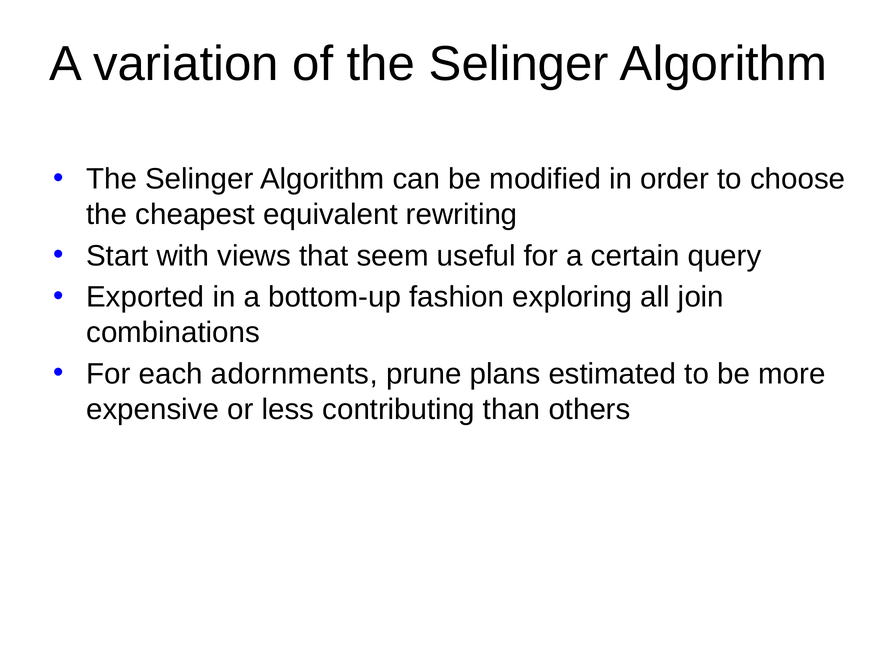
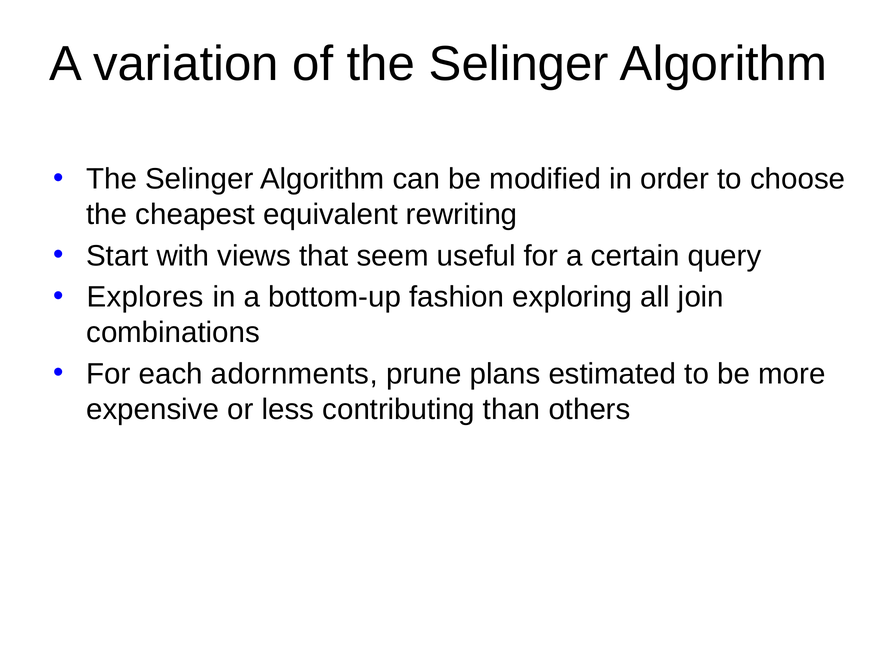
Exported: Exported -> Explores
